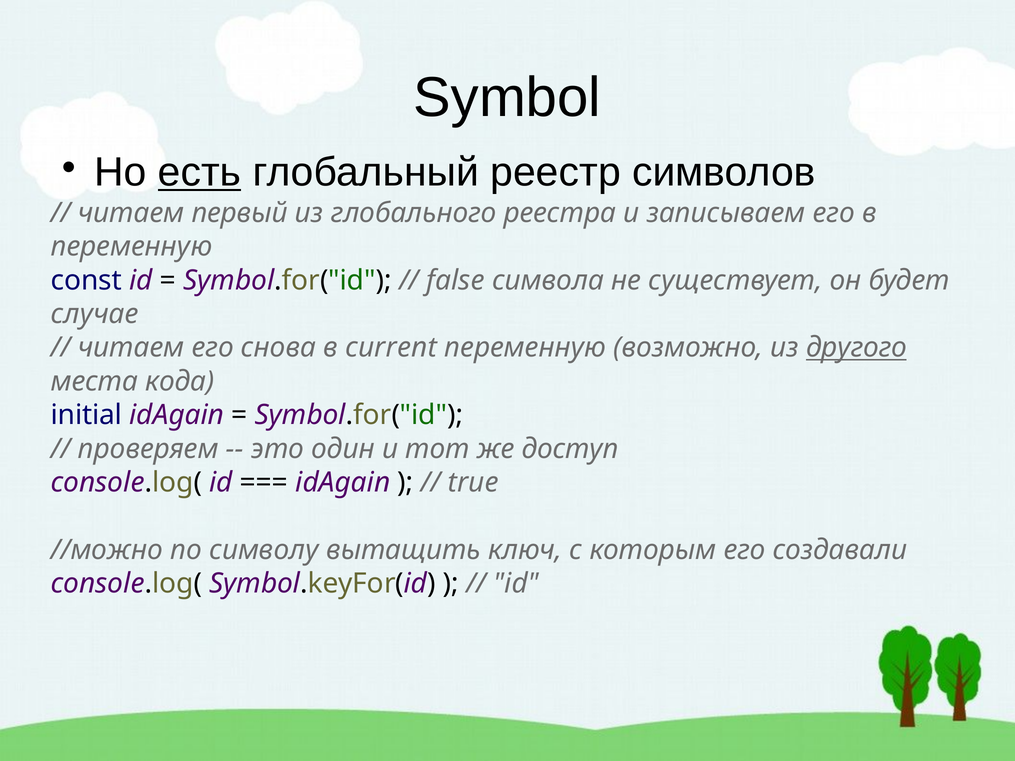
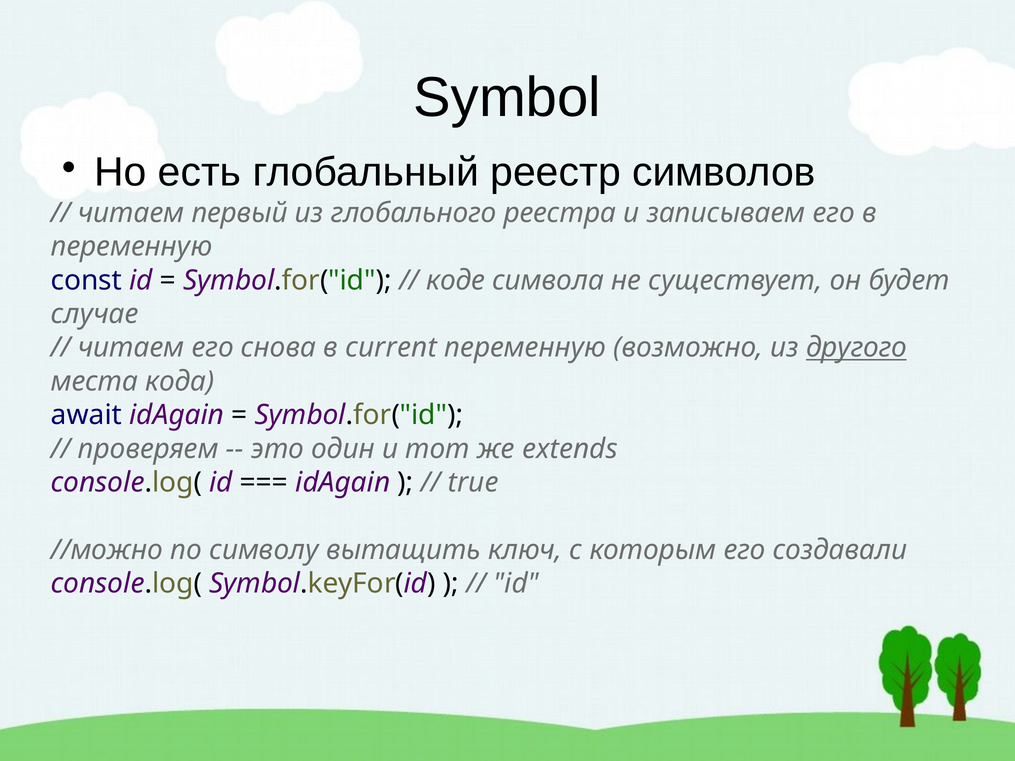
есть underline: present -> none
false: false -> коде
initial: initial -> await
доступ: доступ -> extends
